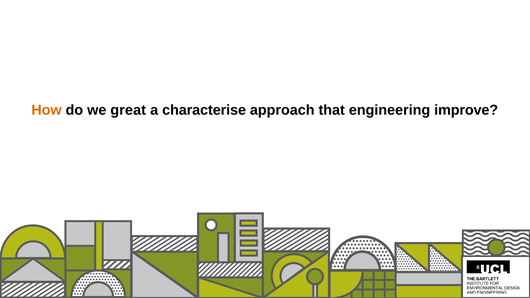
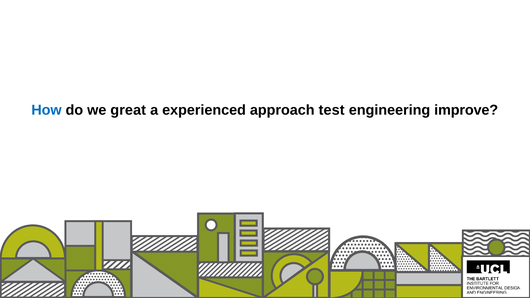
How colour: orange -> blue
characterise: characterise -> experienced
that: that -> test
